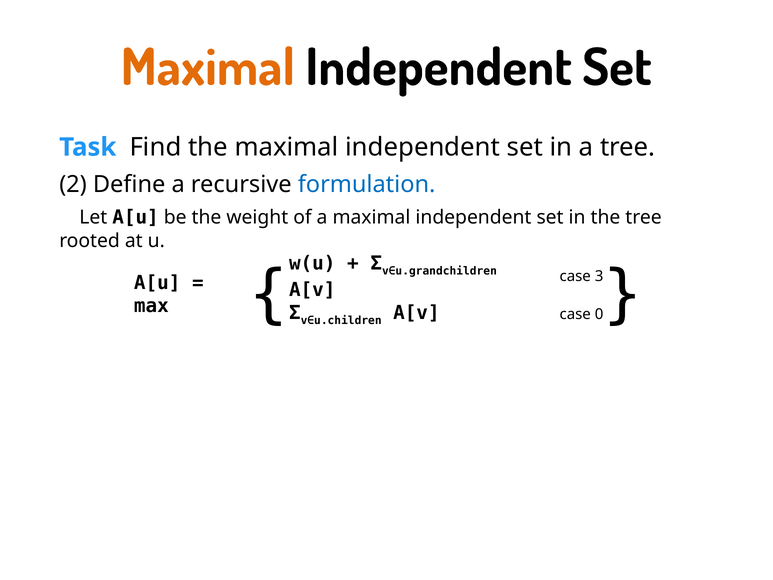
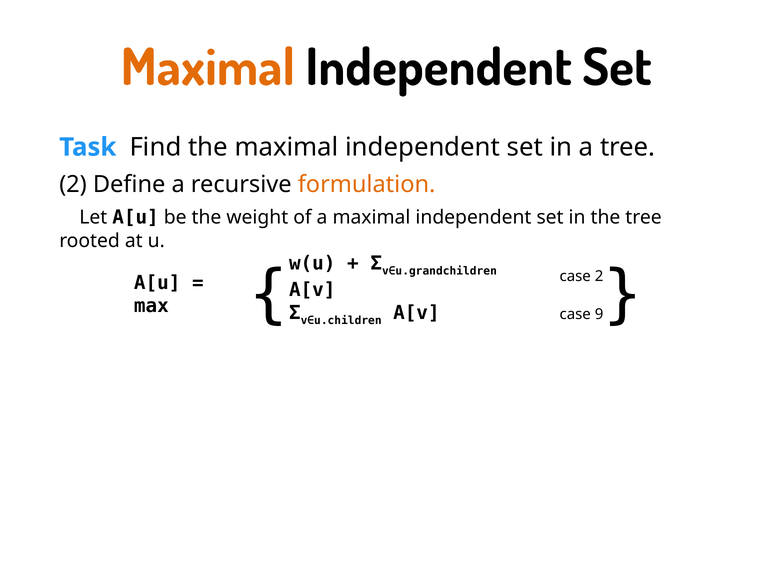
formulation colour: blue -> orange
case 3: 3 -> 2
0: 0 -> 9
